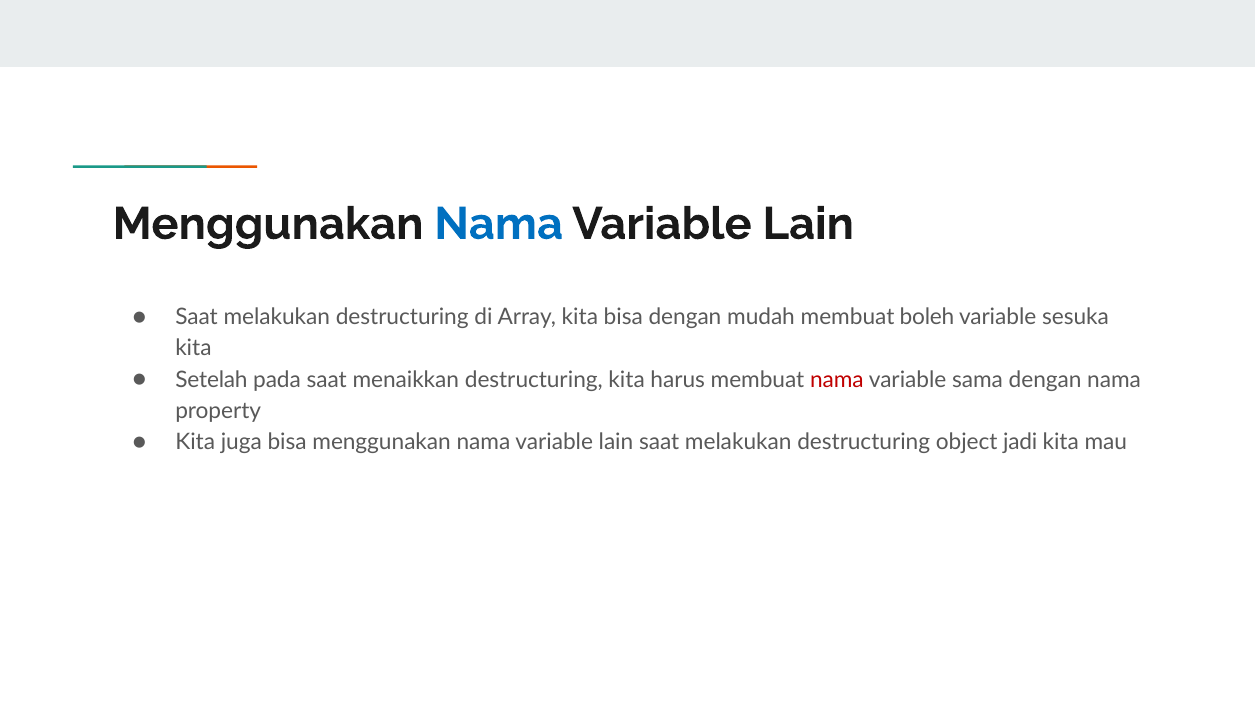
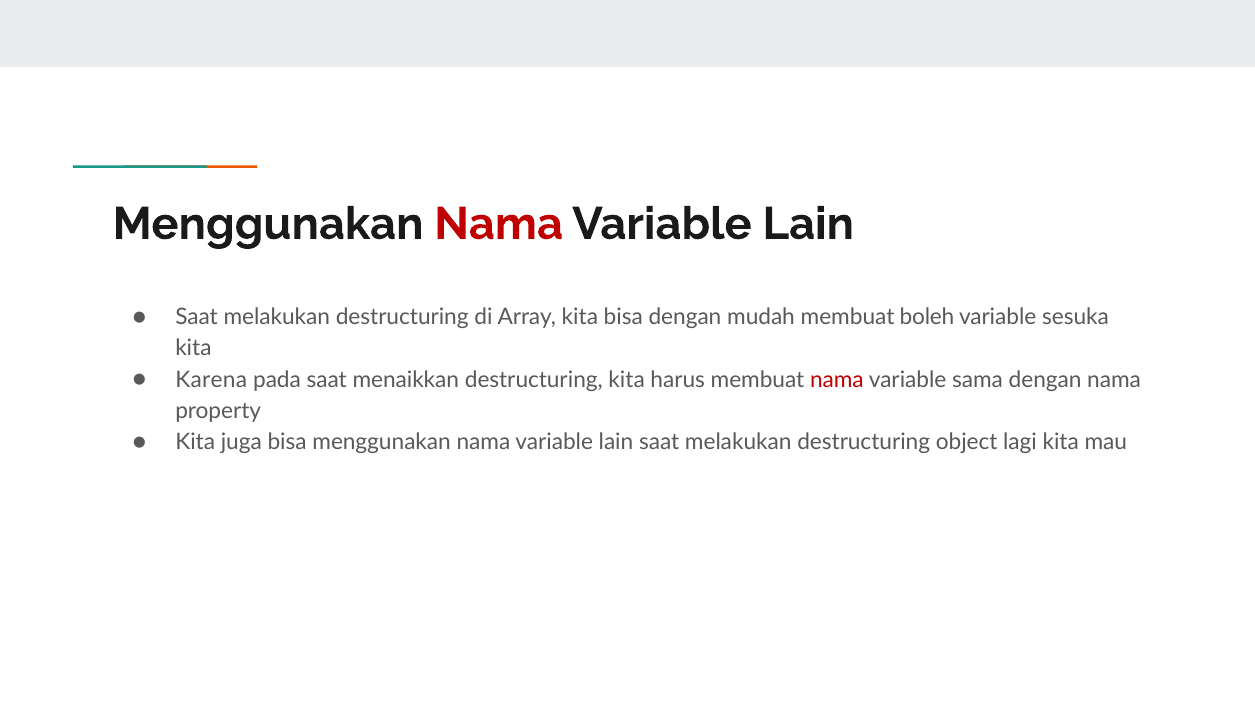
Nama at (499, 224) colour: blue -> red
Setelah: Setelah -> Karena
jadi: jadi -> lagi
